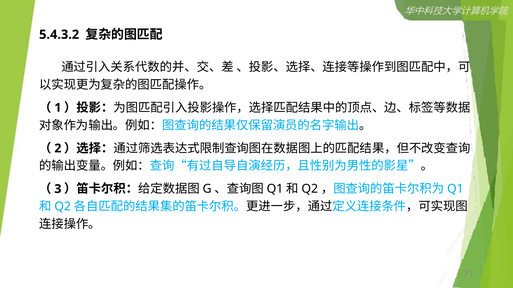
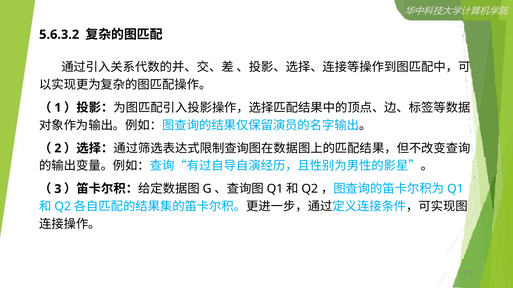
5.4.3.2: 5.4.3.2 -> 5.6.3.2
